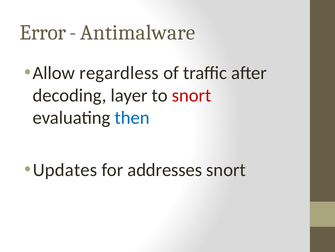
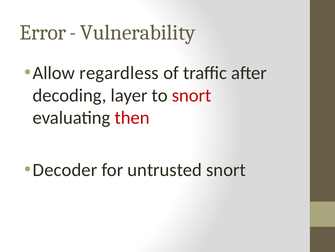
Antimalware: Antimalware -> Vulnerability
then colour: blue -> red
Updates: Updates -> Decoder
addresses: addresses -> untrusted
